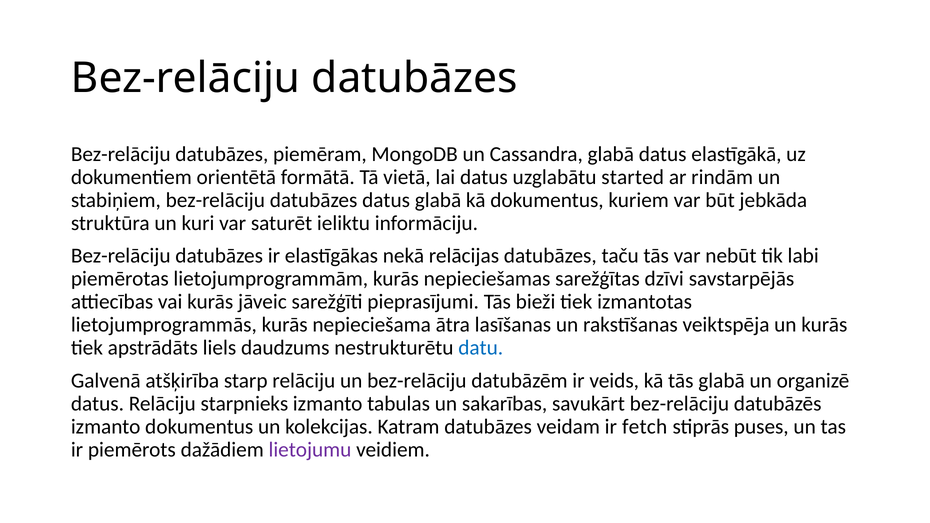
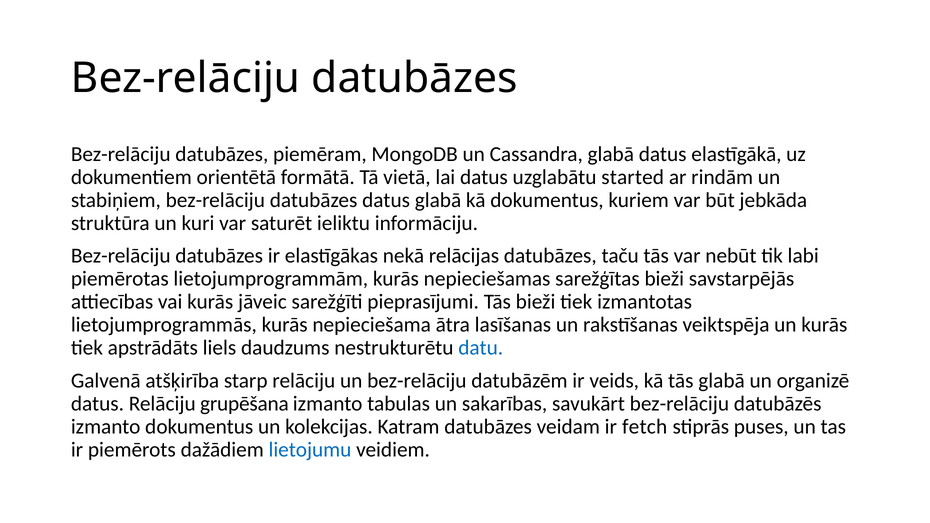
sarežģītas dzīvi: dzīvi -> bieži
starpnieks: starpnieks -> grupēšana
lietojumu colour: purple -> blue
